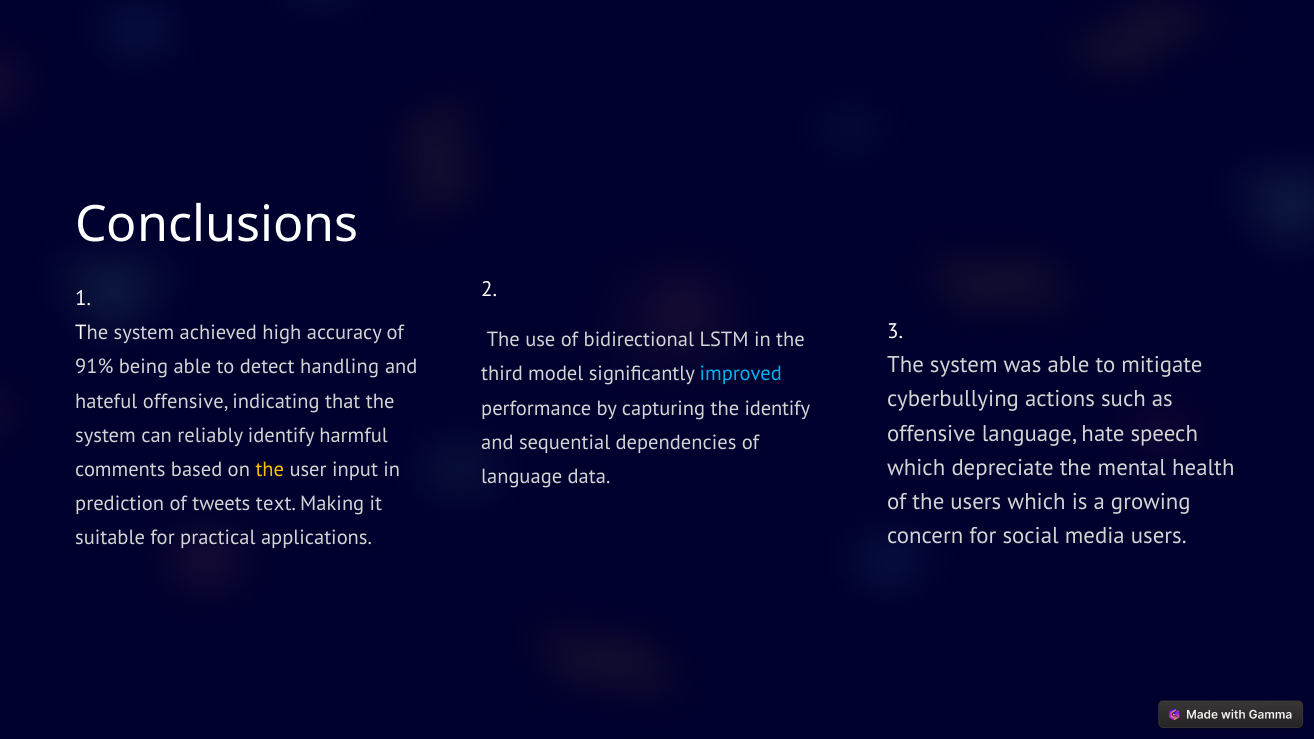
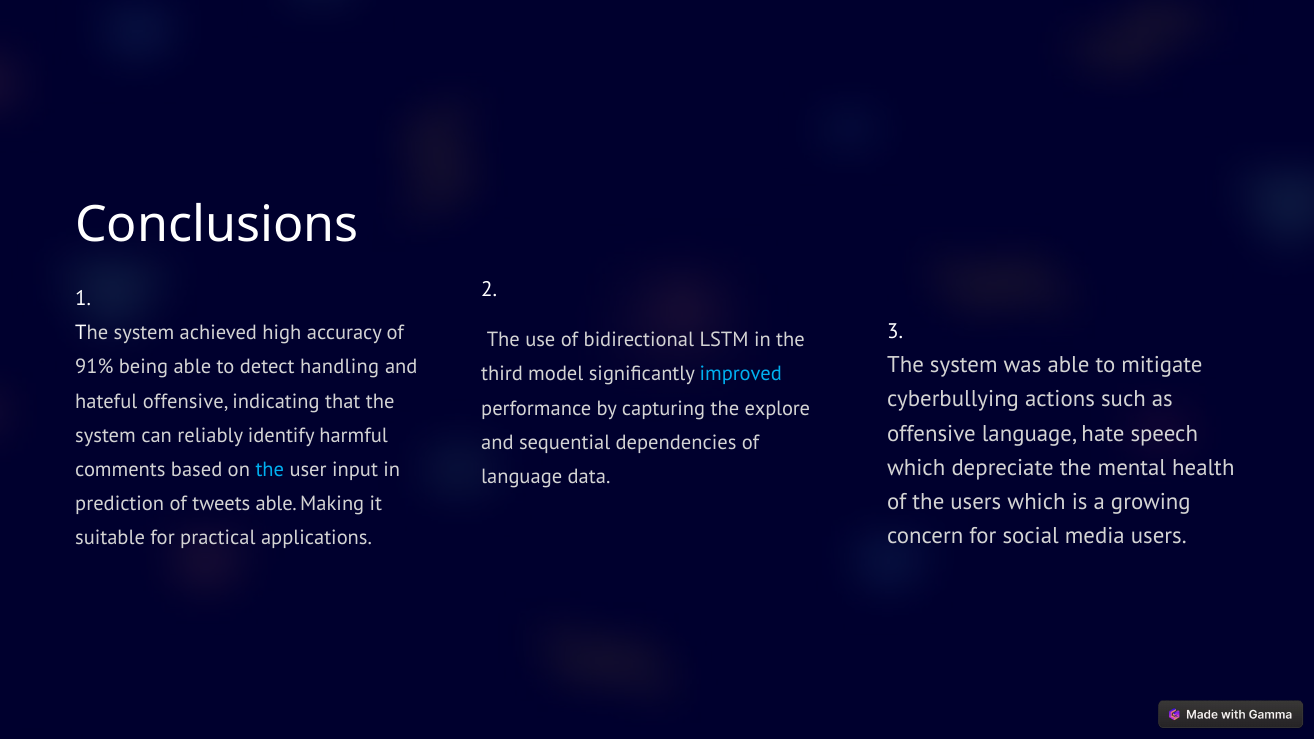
the identify: identify -> explore
the at (270, 470) colour: yellow -> light blue
tweets text: text -> able
